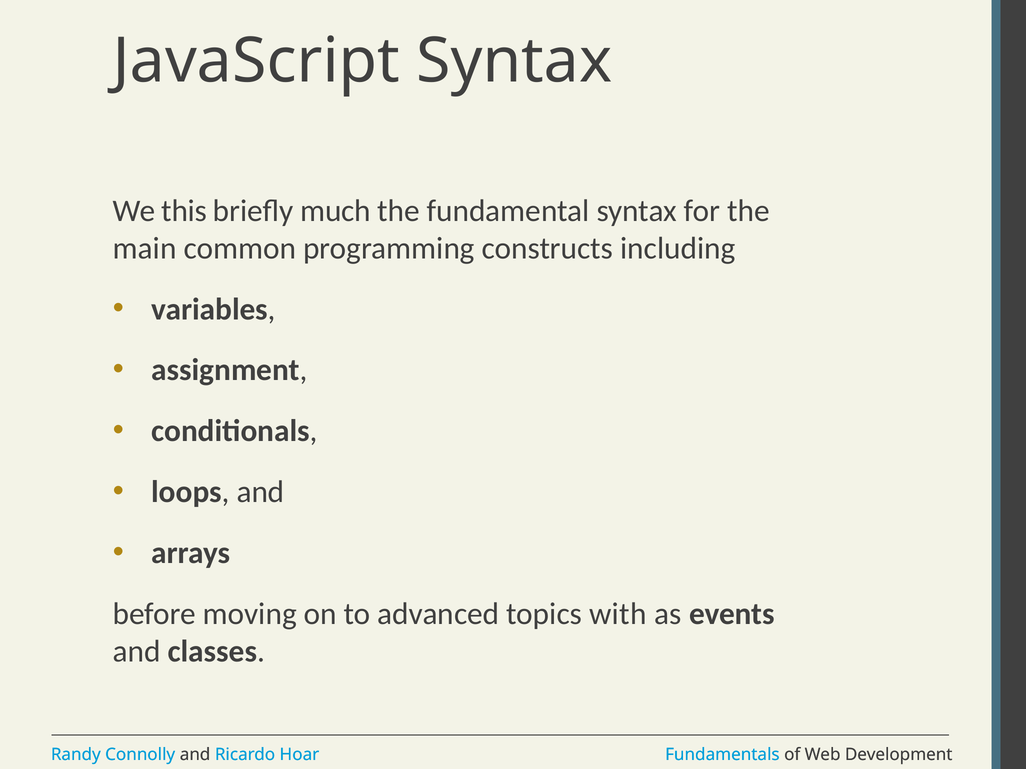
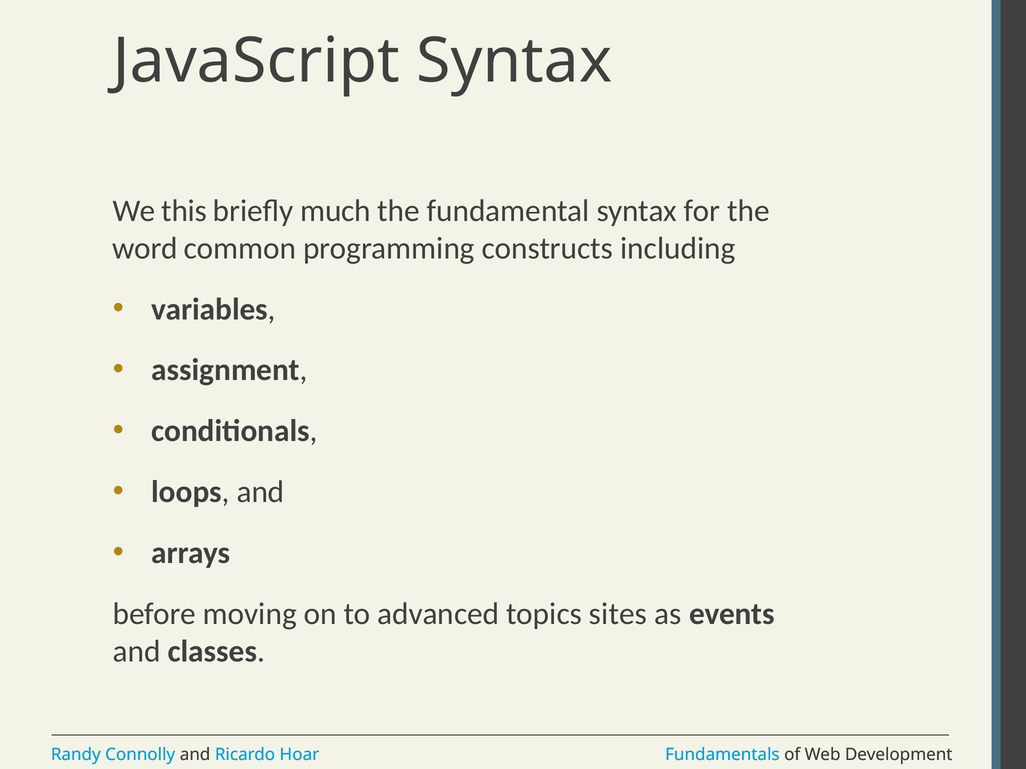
main: main -> word
with: with -> sites
